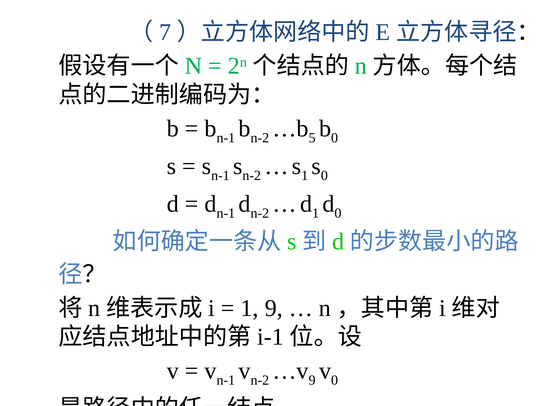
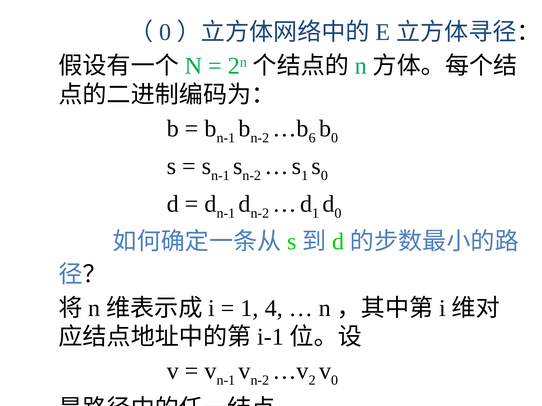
7 at (165, 32): 7 -> 0
5: 5 -> 6
1 9: 9 -> 4
9 at (312, 381): 9 -> 2
